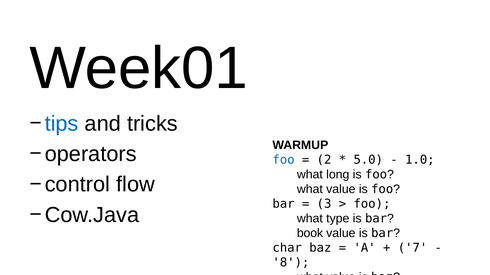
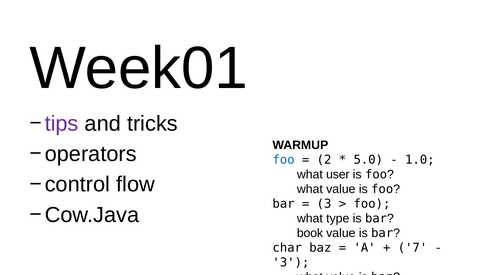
tips colour: blue -> purple
long: long -> user
8 at (291, 263): 8 -> 3
